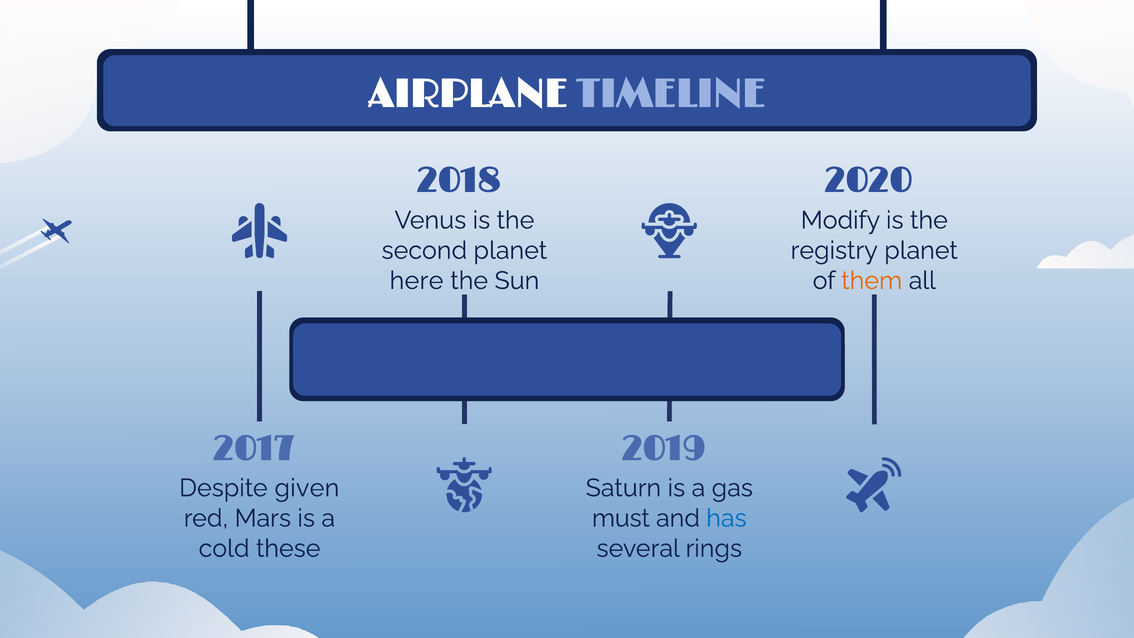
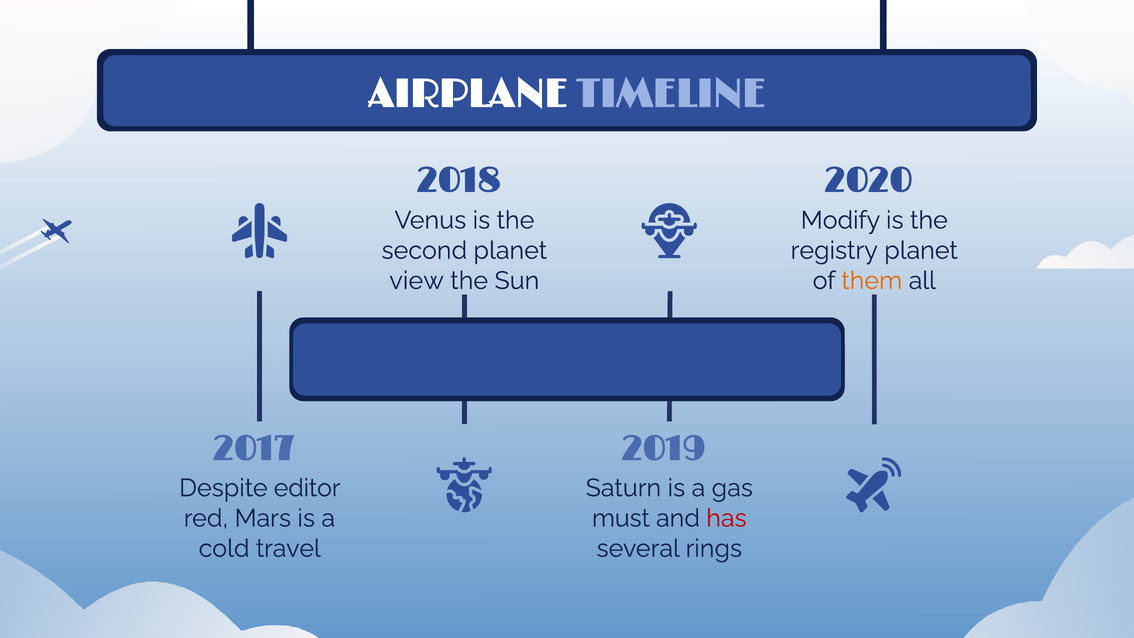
here: here -> view
given: given -> editor
has colour: blue -> red
these: these -> travel
